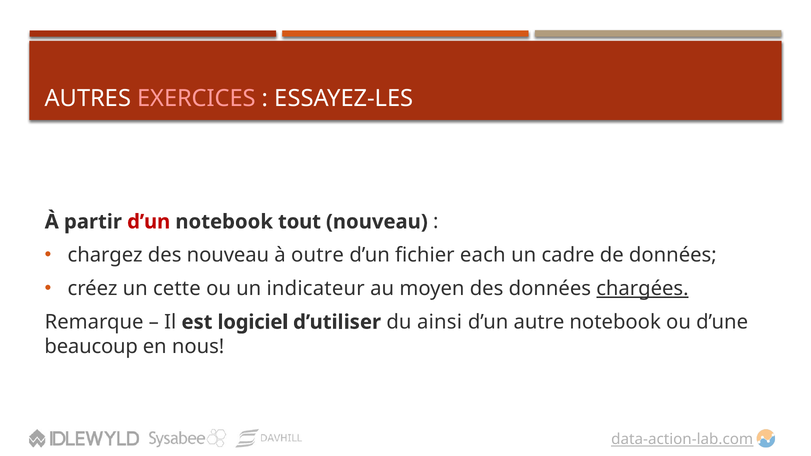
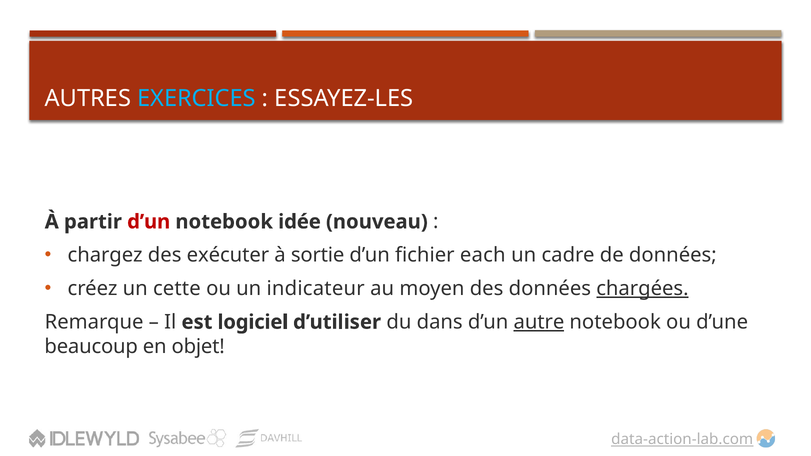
EXERCICES colour: pink -> light blue
tout: tout -> idée
des nouveau: nouveau -> exécuter
outre: outre -> sortie
ainsi: ainsi -> dans
autre underline: none -> present
nous: nous -> objet
